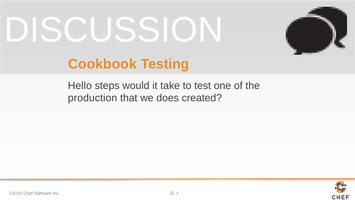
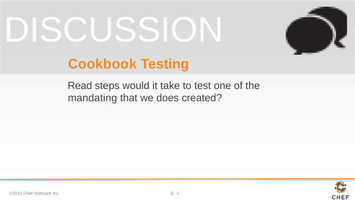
Hello: Hello -> Read
production: production -> mandating
